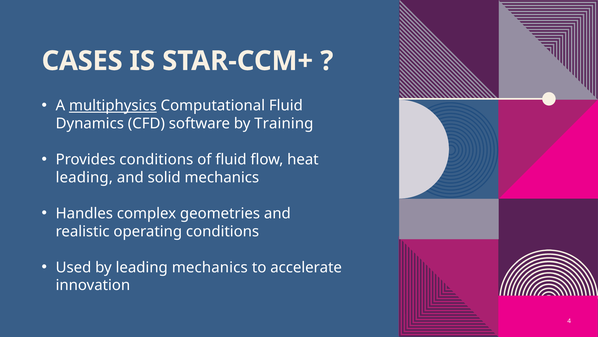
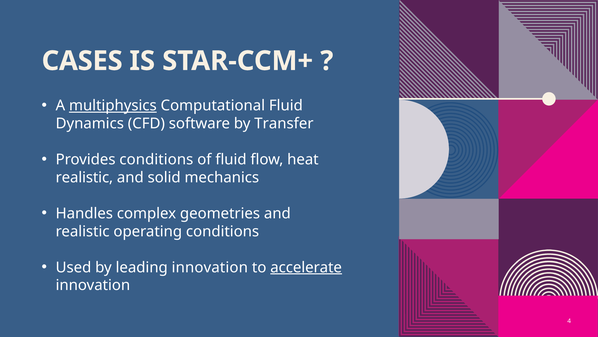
Training: Training -> Transfer
leading at (84, 177): leading -> realistic
leading mechanics: mechanics -> innovation
accelerate underline: none -> present
